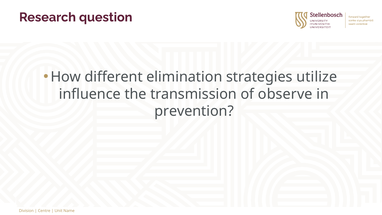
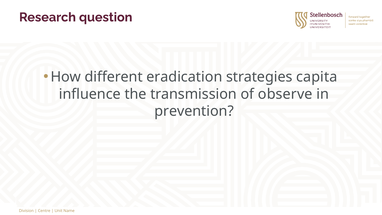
elimination: elimination -> eradication
utilize: utilize -> capita
